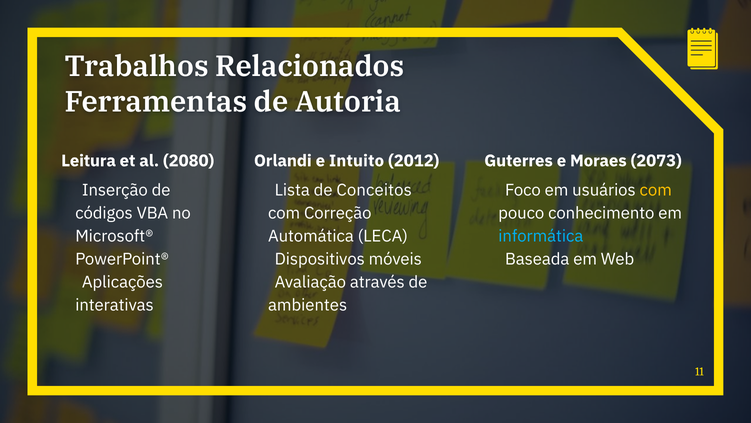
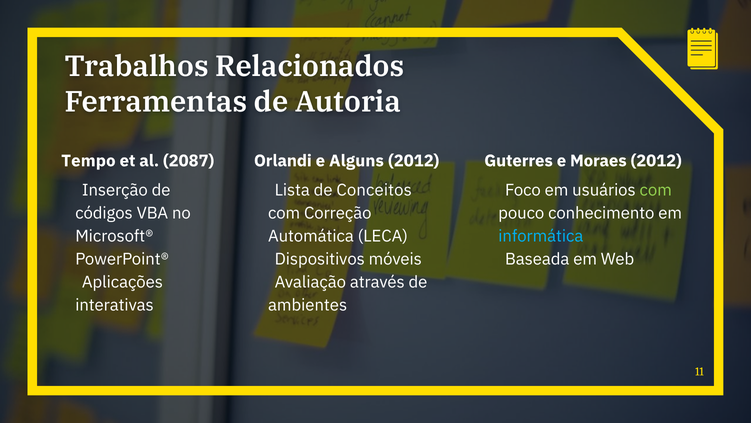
Leitura: Leitura -> Tempo
2080: 2080 -> 2087
Intuito: Intuito -> Alguns
Moraes 2073: 2073 -> 2012
com at (656, 190) colour: yellow -> light green
